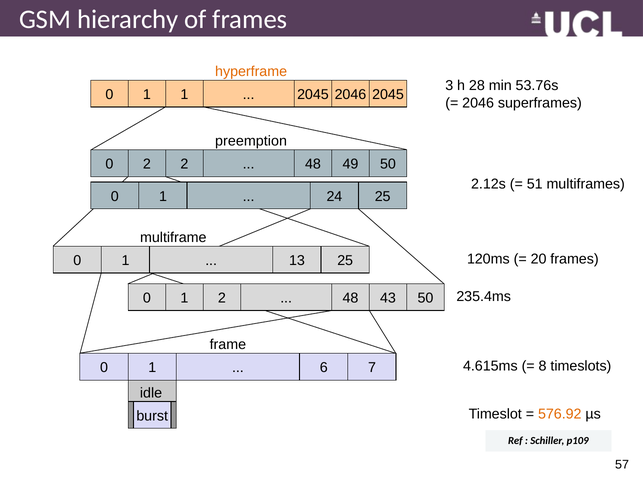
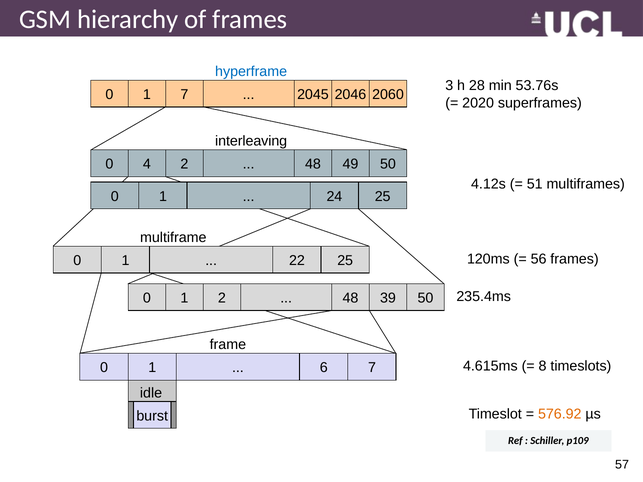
hyperframe colour: orange -> blue
1 1: 1 -> 7
2046 2045: 2045 -> 2060
2046 at (478, 103): 2046 -> 2020
preemption: preemption -> interleaving
0 2: 2 -> 4
2.12s: 2.12s -> 4.12s
20: 20 -> 56
13: 13 -> 22
43: 43 -> 39
